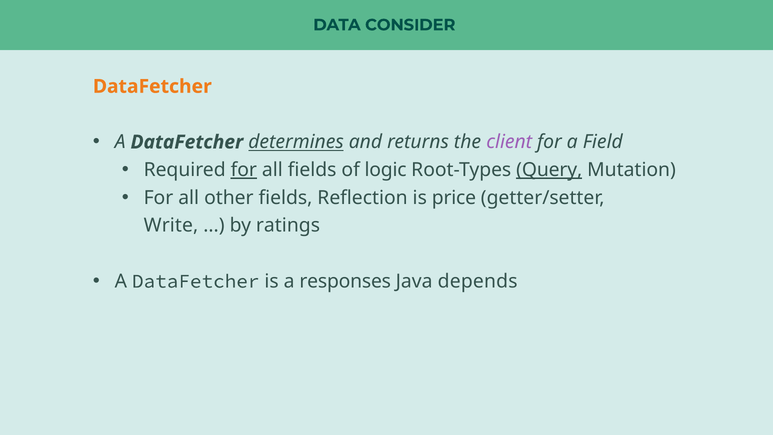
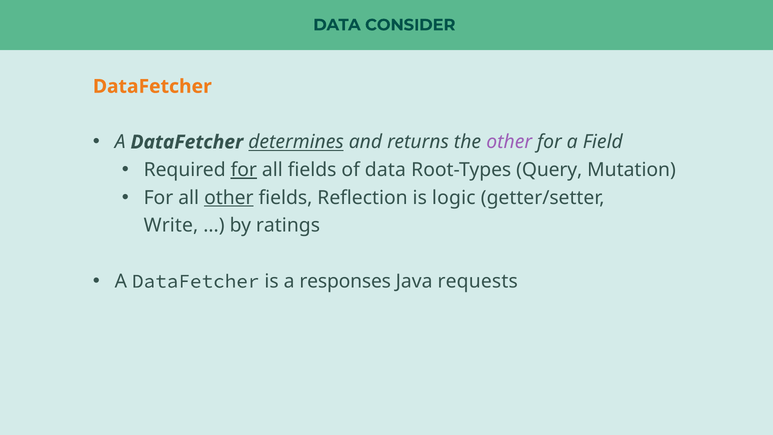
the client: client -> other
of logic: logic -> data
Query underline: present -> none
other at (229, 198) underline: none -> present
price: price -> logic
depends: depends -> requests
